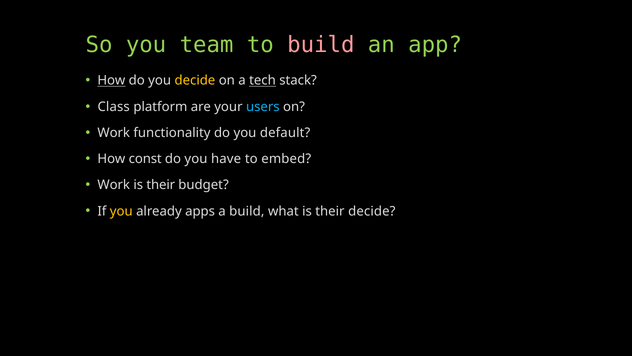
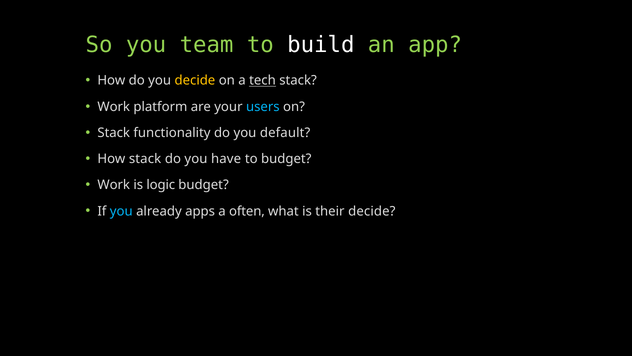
build at (321, 45) colour: pink -> white
How at (111, 81) underline: present -> none
Class at (114, 107): Class -> Work
Work at (114, 133): Work -> Stack
How const: const -> stack
to embed: embed -> budget
their at (161, 185): their -> logic
you at (121, 211) colour: yellow -> light blue
a build: build -> often
